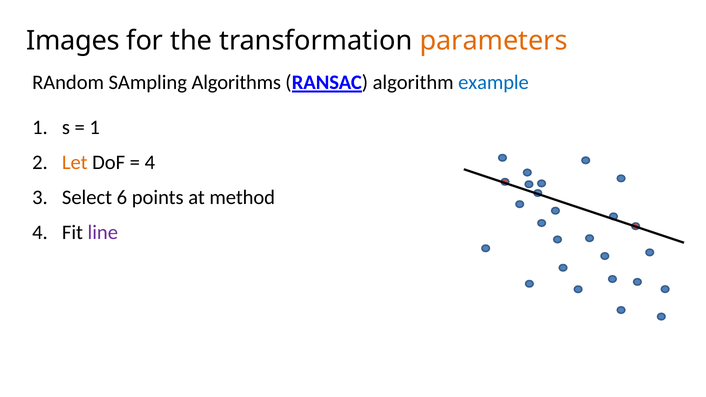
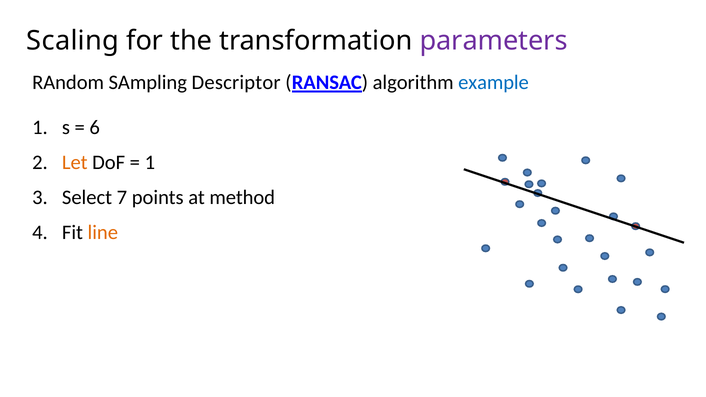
Images: Images -> Scaling
parameters colour: orange -> purple
Algorithms: Algorithms -> Descriptor
1 at (95, 128): 1 -> 6
4 at (150, 163): 4 -> 1
6: 6 -> 7
line colour: purple -> orange
